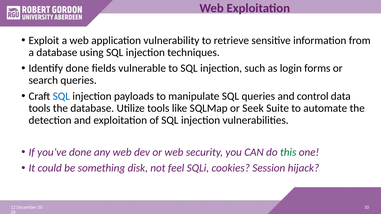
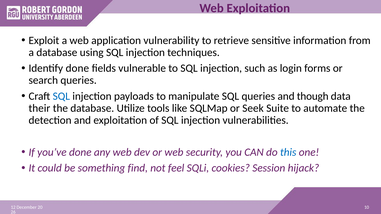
control: control -> though
tools at (40, 108): tools -> their
this colour: green -> blue
disk: disk -> find
